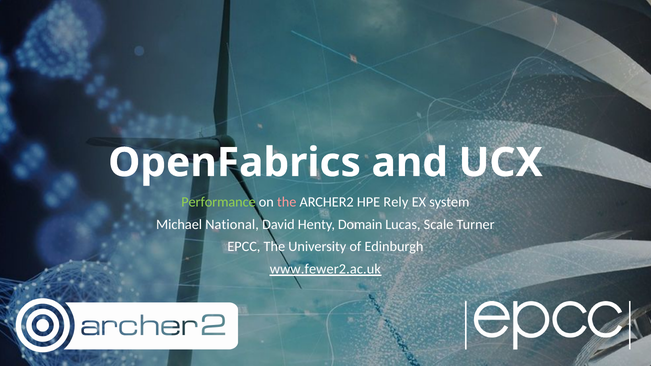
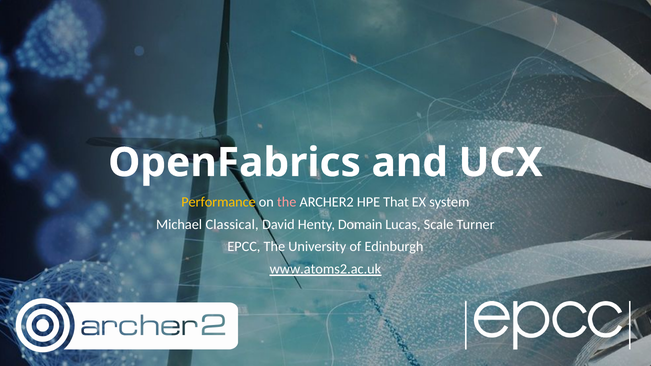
Performance colour: light green -> yellow
Rely: Rely -> That
National: National -> Classical
www.fewer2.ac.uk: www.fewer2.ac.uk -> www.atoms2.ac.uk
